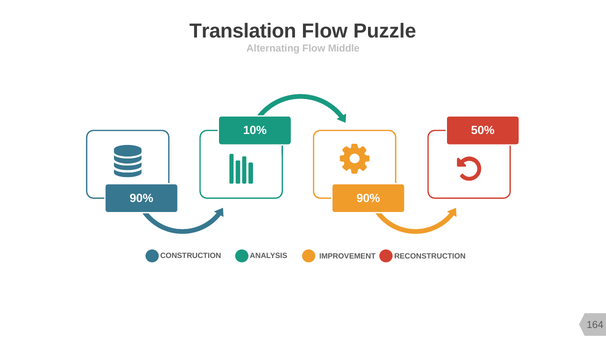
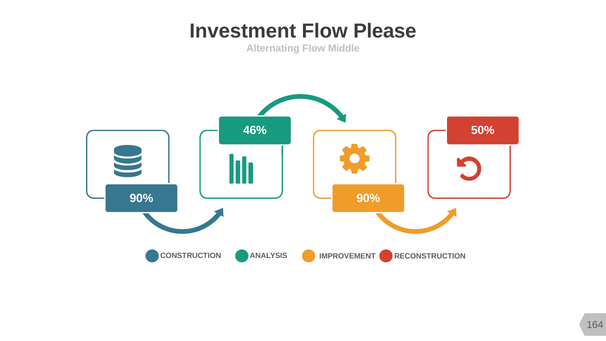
Translation: Translation -> Investment
Puzzle: Puzzle -> Please
10%: 10% -> 46%
